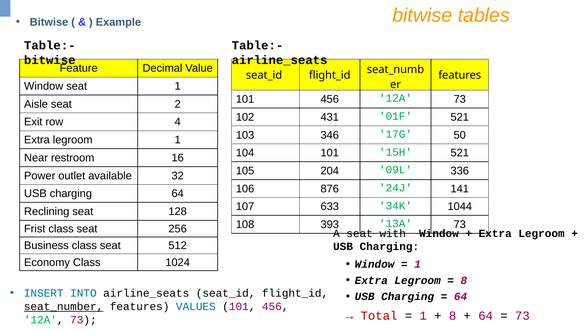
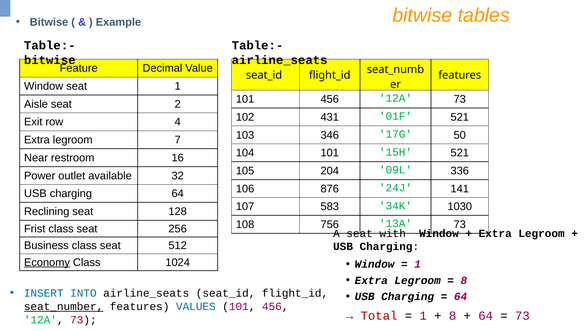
legroom 1: 1 -> 7
633: 633 -> 583
1044: 1044 -> 1030
393: 393 -> 756
Economy underline: none -> present
